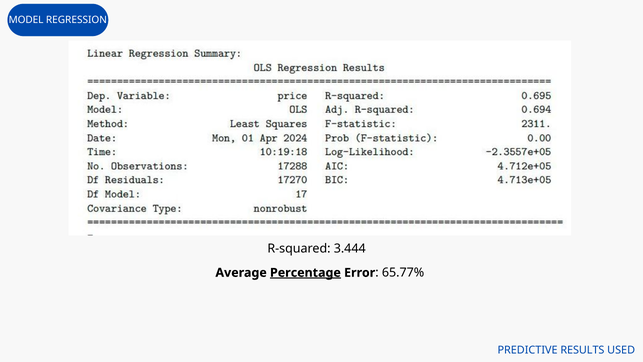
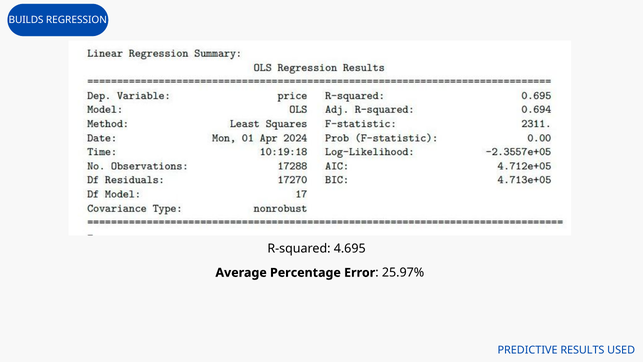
MODEL: MODEL -> BUILDS
3.444: 3.444 -> 4.695
Percentage underline: present -> none
65.77%: 65.77% -> 25.97%
